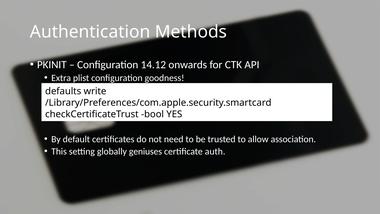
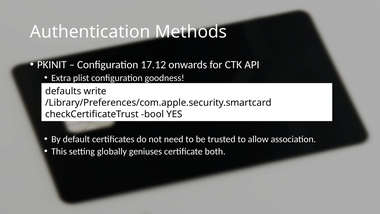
14.12: 14.12 -> 17.12
auth: auth -> both
